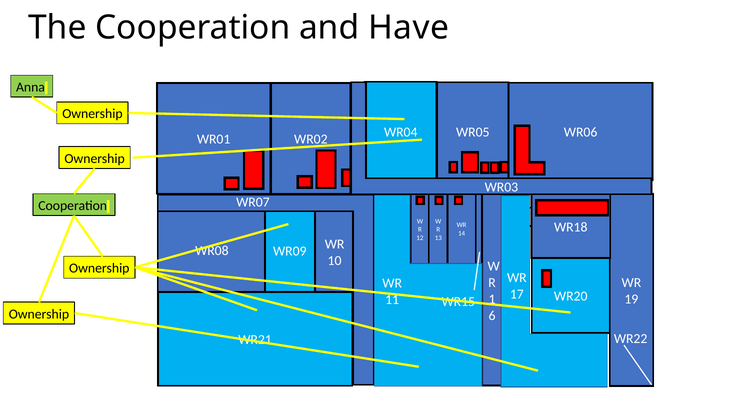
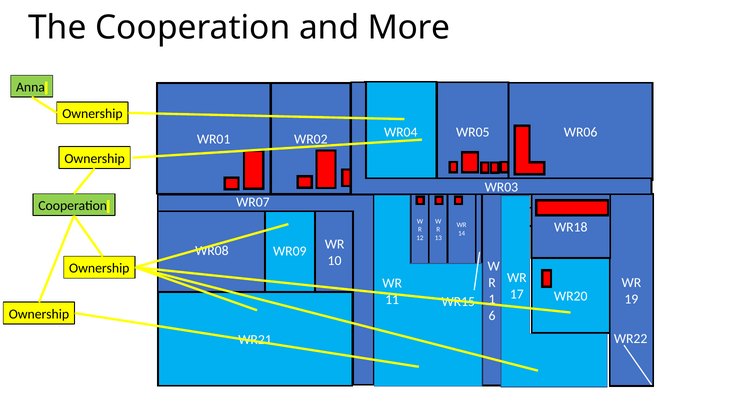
Have: Have -> More
